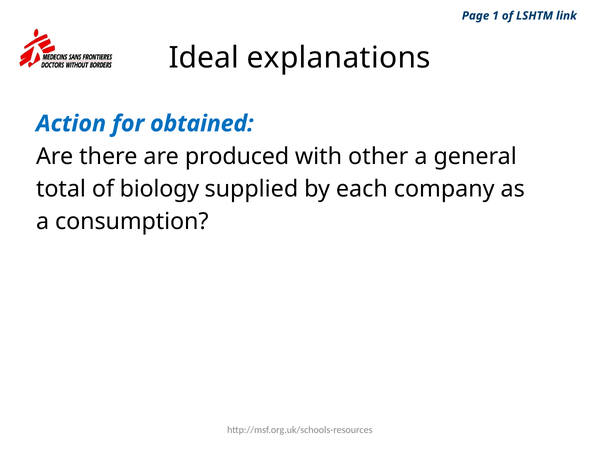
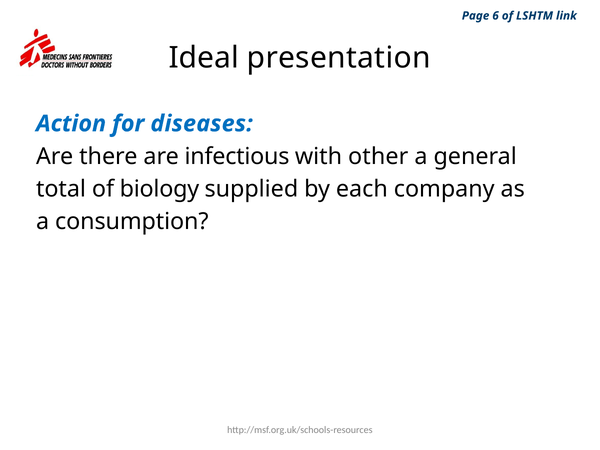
1: 1 -> 6
explanations: explanations -> presentation
obtained: obtained -> diseases
produced: produced -> infectious
